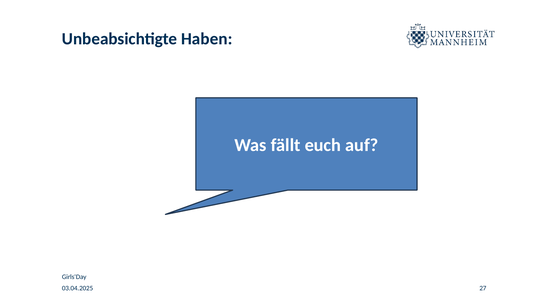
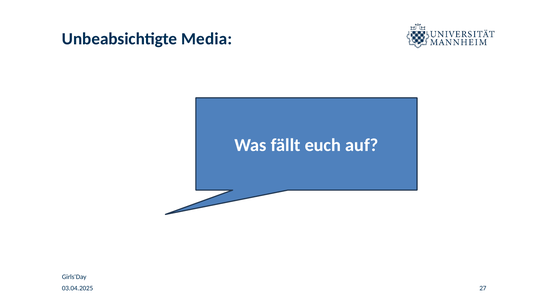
Haben: Haben -> Media
